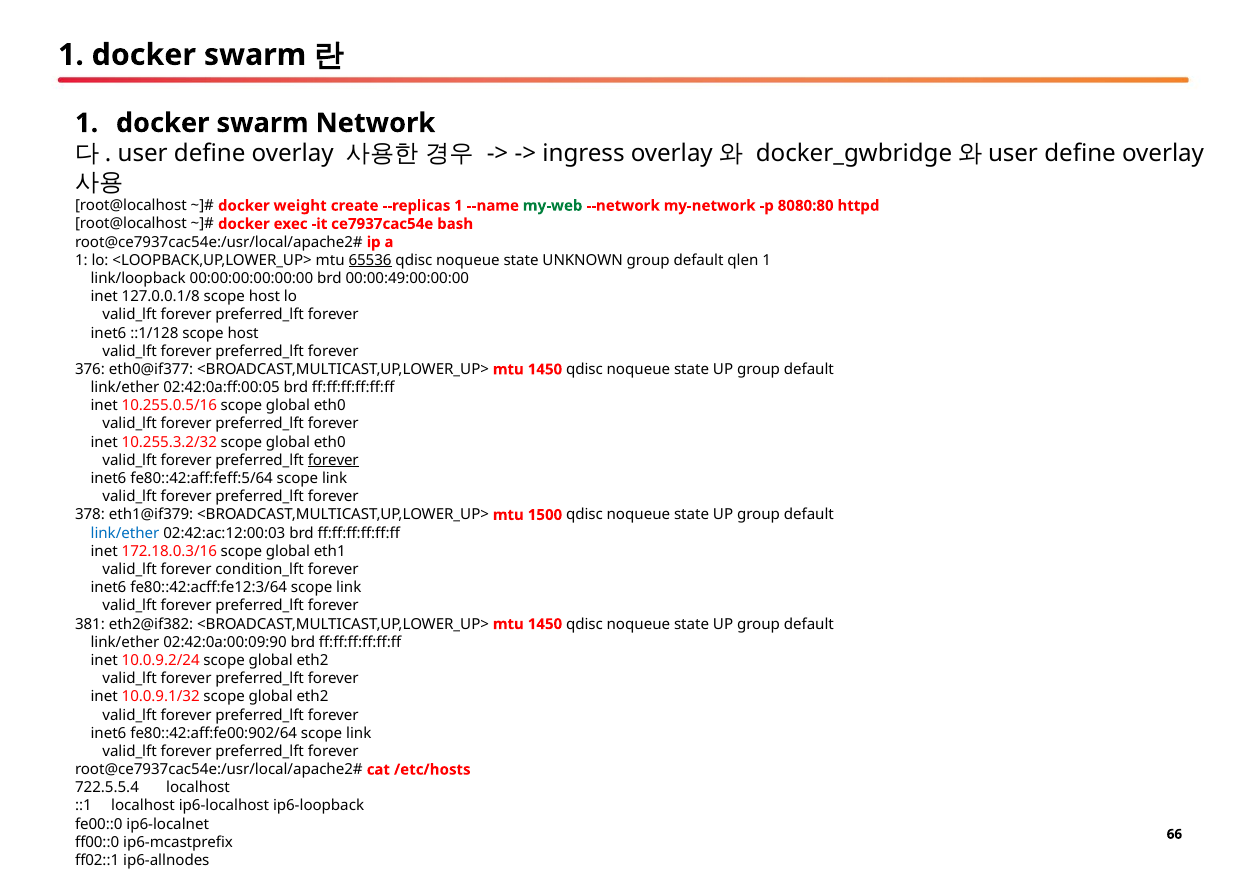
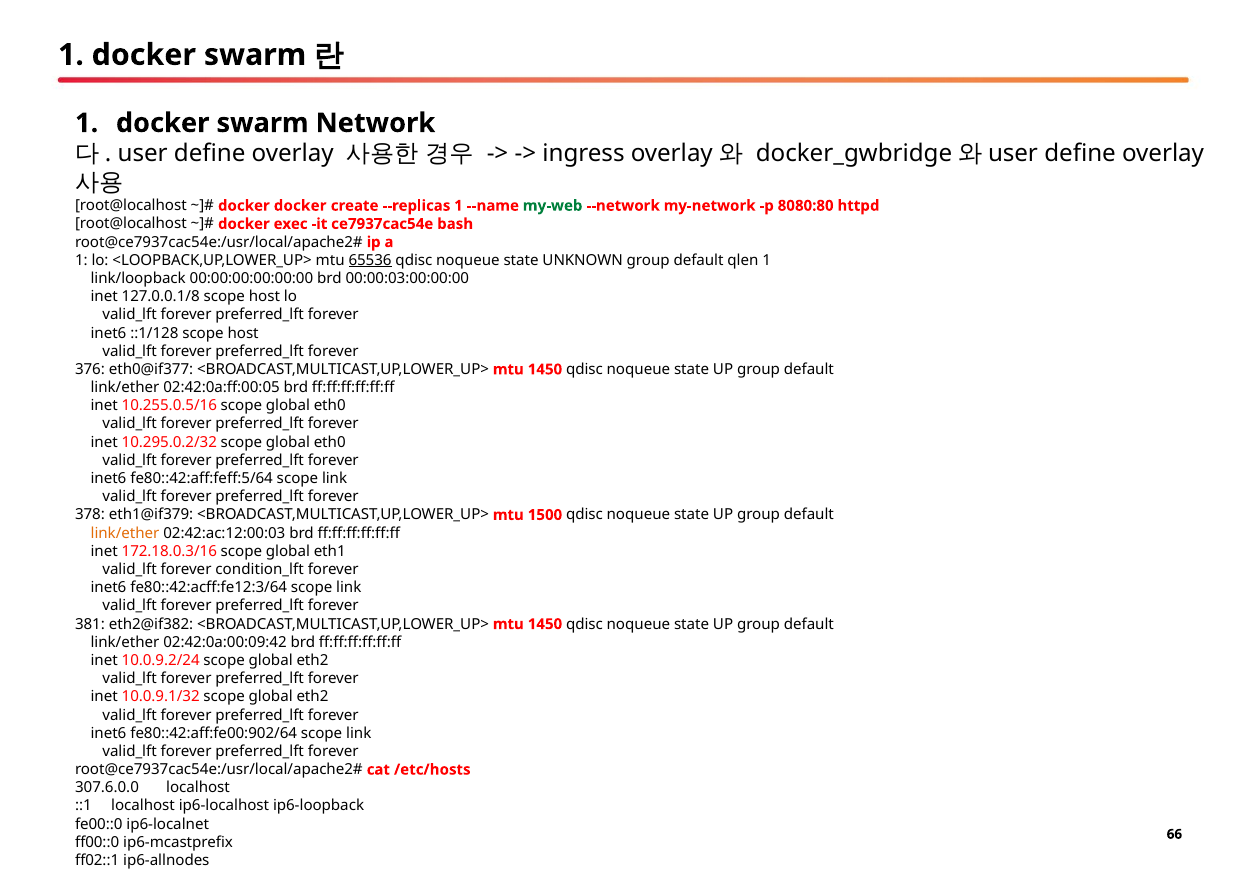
docker weight: weight -> docker
00:00:49:00:00:00: 00:00:49:00:00:00 -> 00:00:03:00:00:00
10.255.3.2/32: 10.255.3.2/32 -> 10.295.0.2/32
forever at (333, 460) underline: present -> none
link/ether at (125, 533) colour: blue -> orange
02:42:0a:00:09:90: 02:42:0a:00:09:90 -> 02:42:0a:00:09:42
722.5.5.4: 722.5.5.4 -> 307.6.0.0
